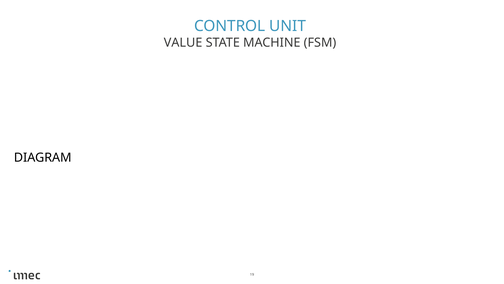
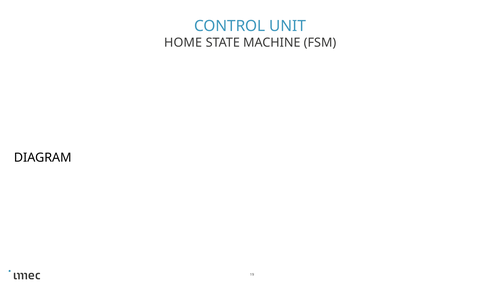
VALUE: VALUE -> HOME
